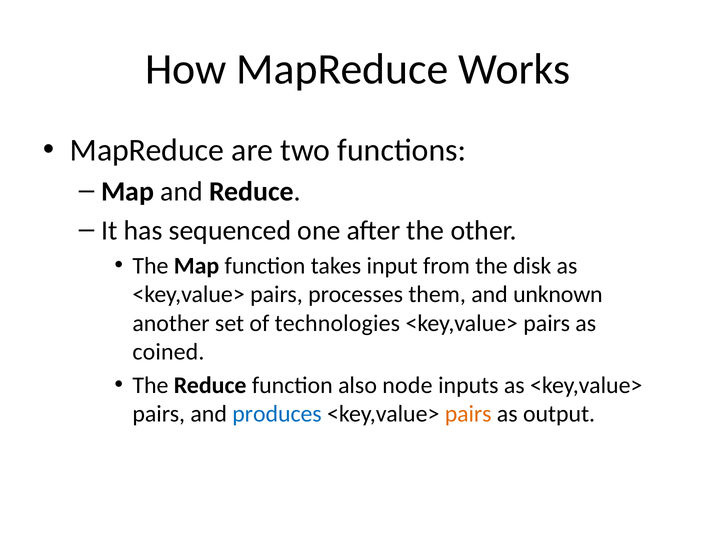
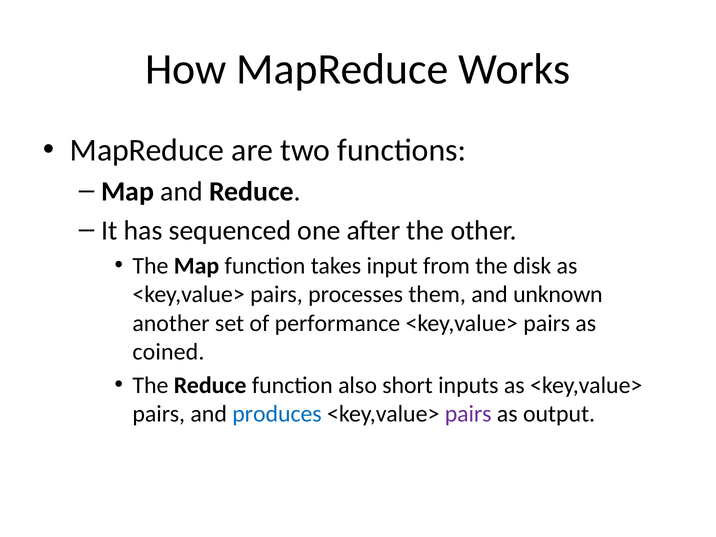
technologies: technologies -> performance
node: node -> short
pairs at (468, 414) colour: orange -> purple
